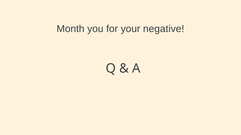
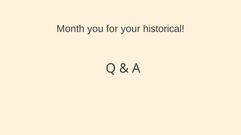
negative: negative -> historical
